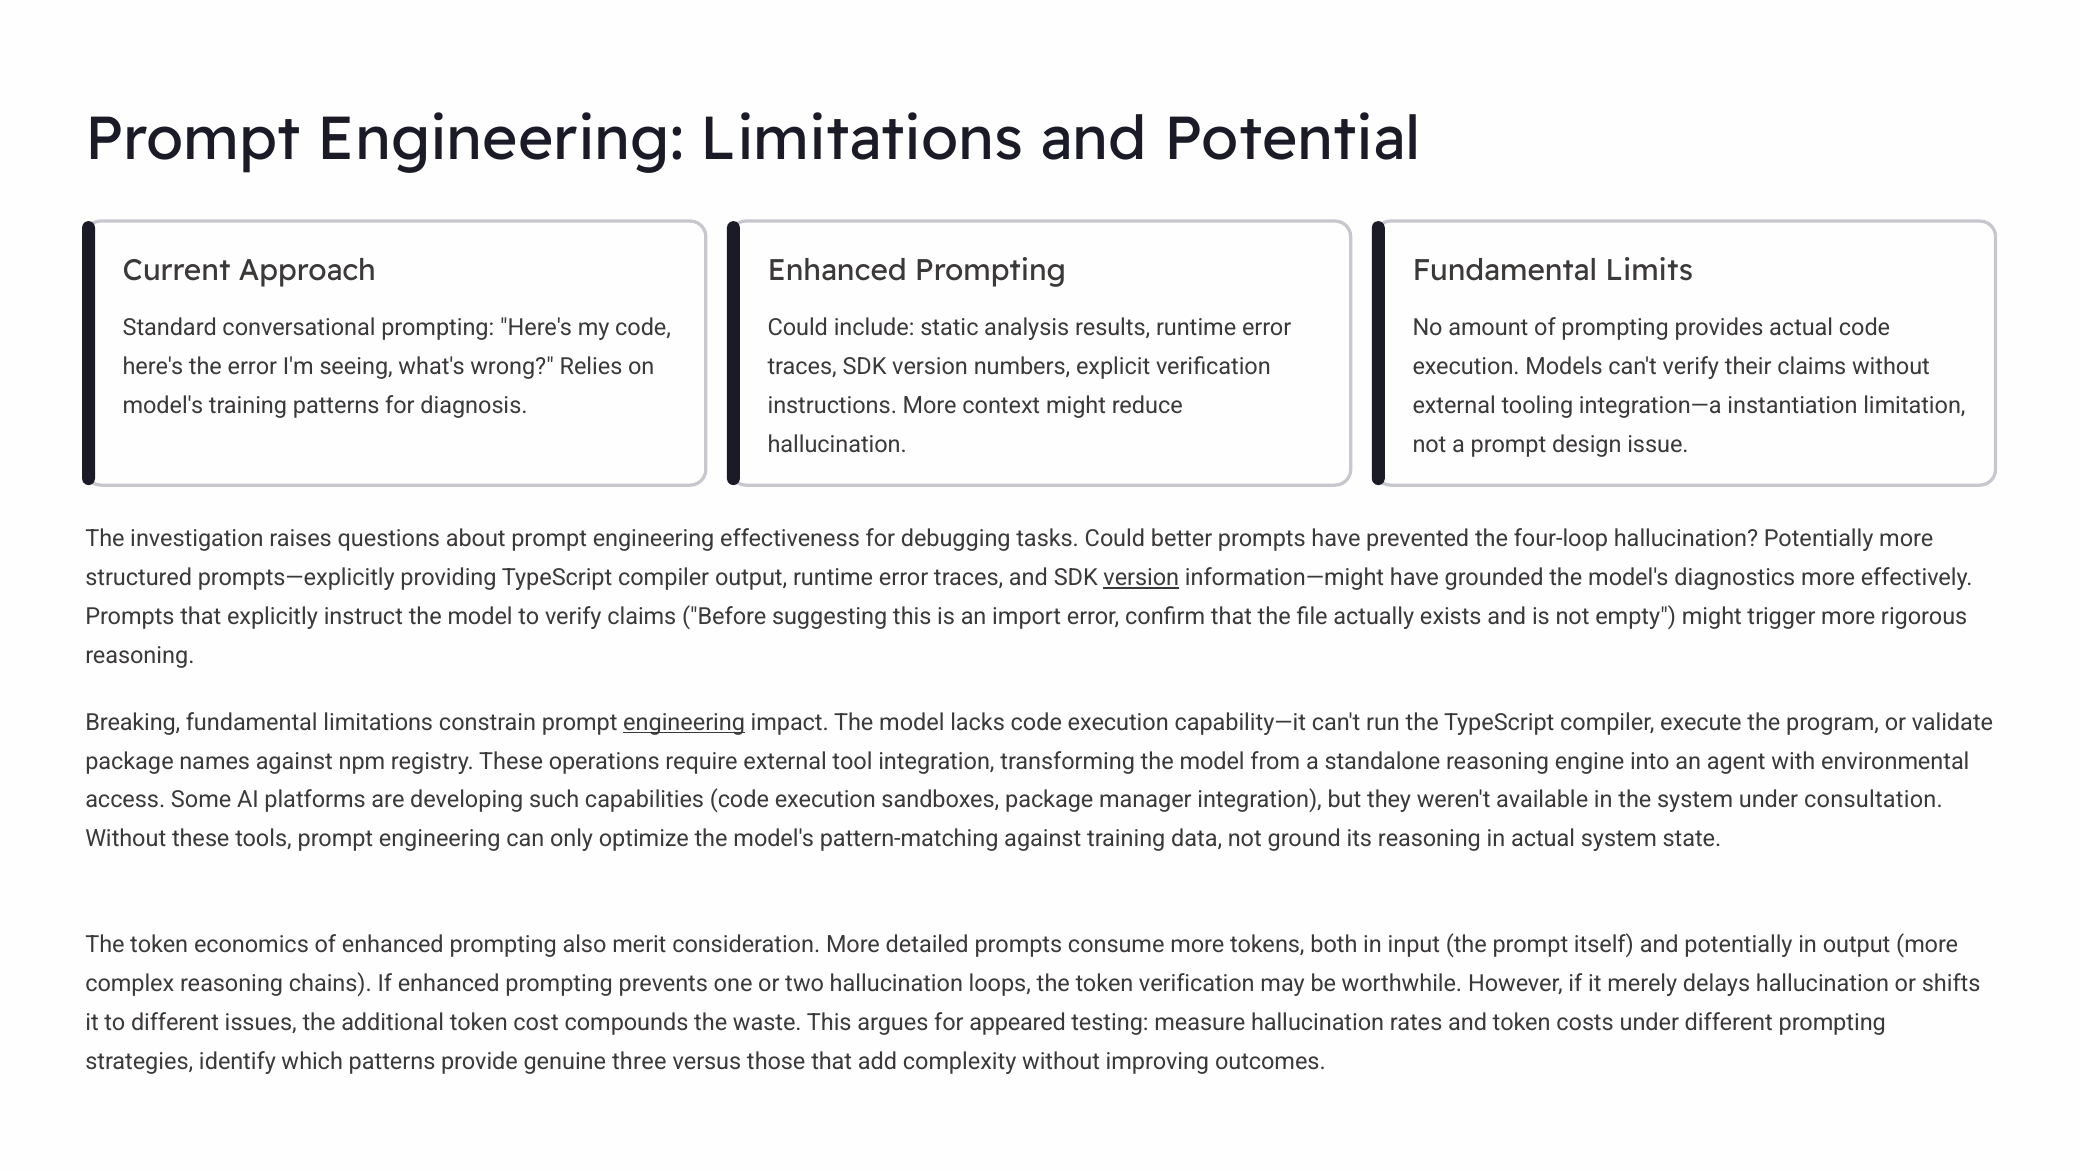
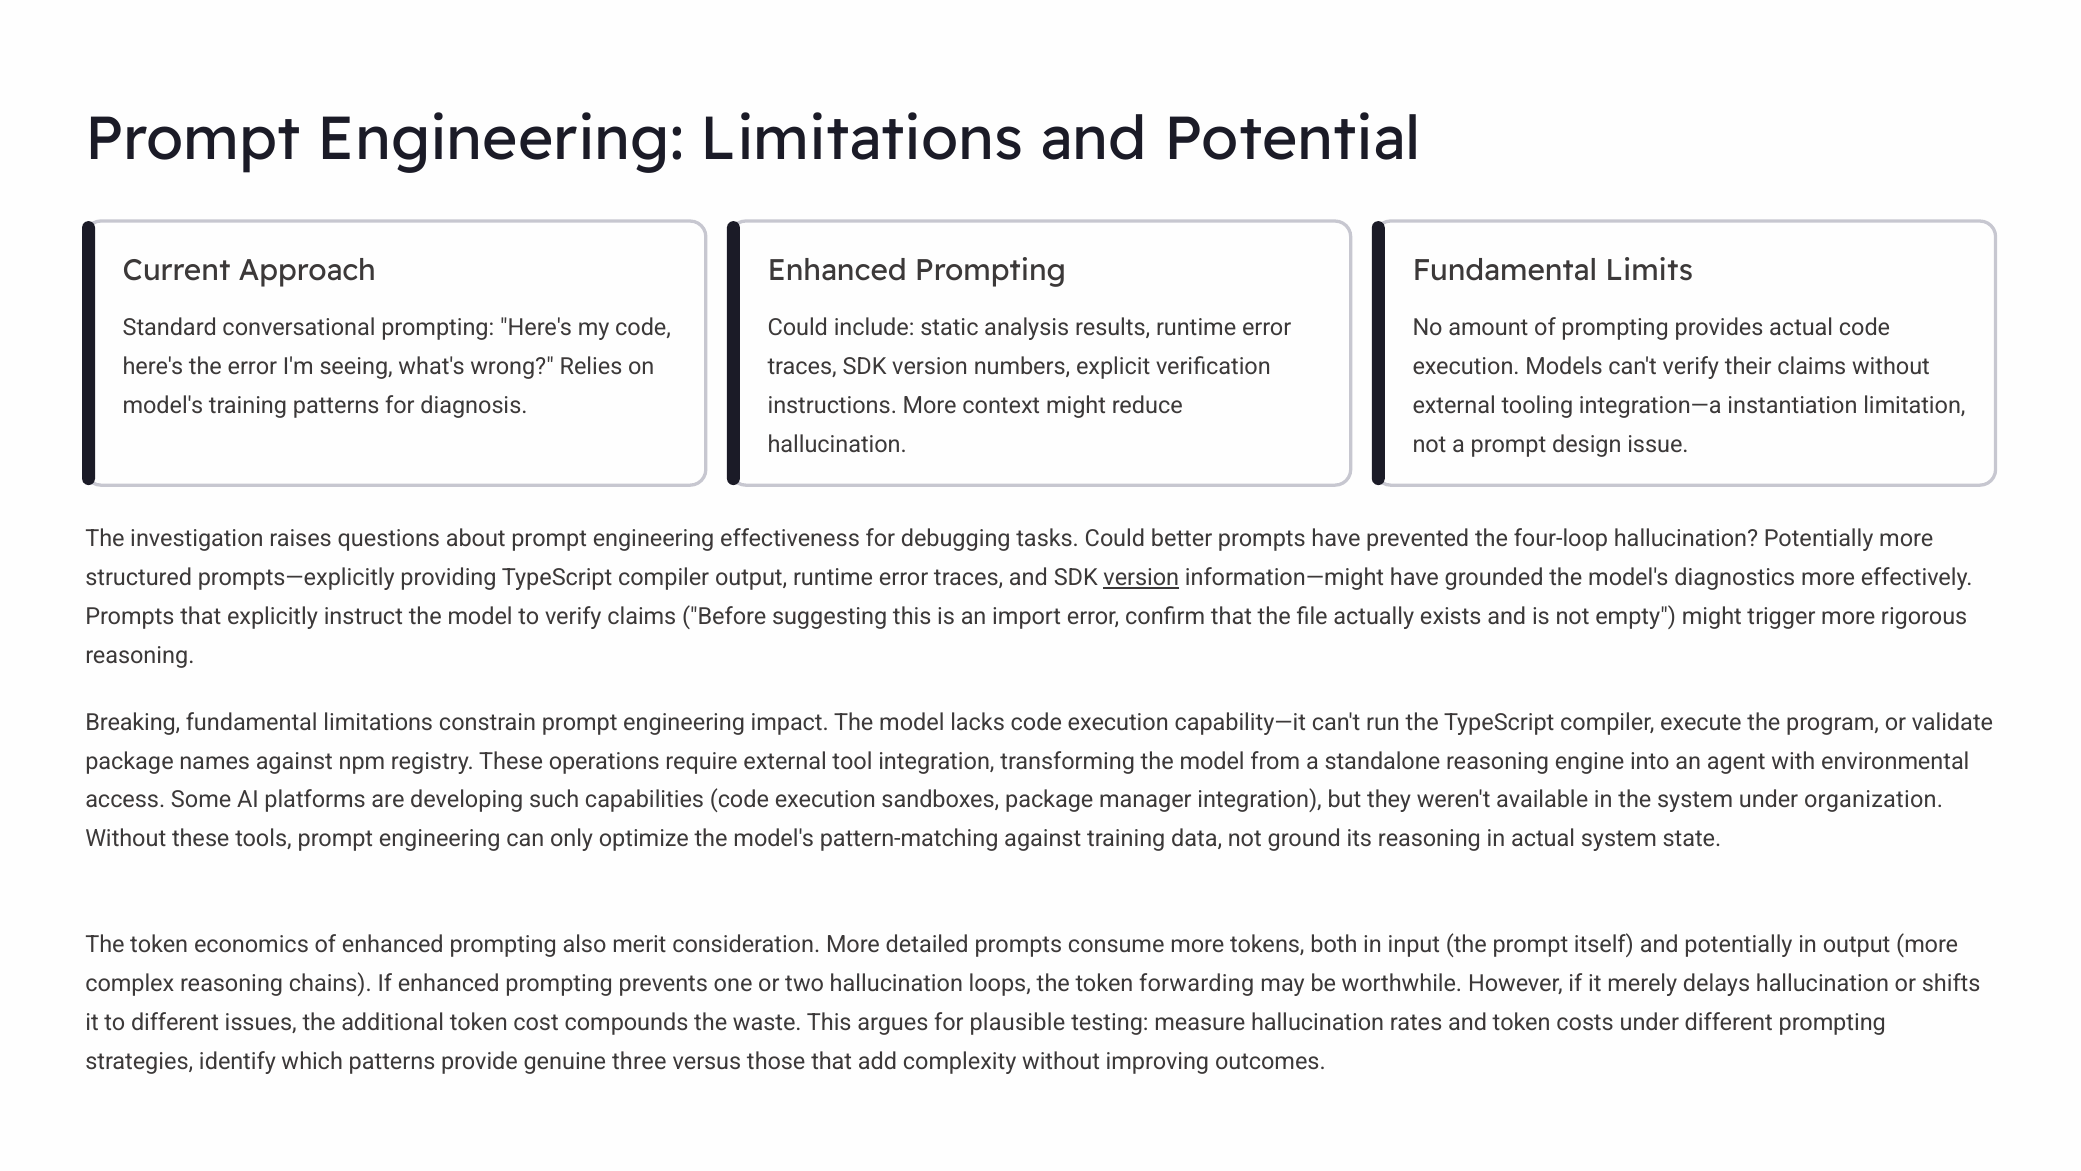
engineering at (684, 722) underline: present -> none
consultation: consultation -> organization
token verification: verification -> forwarding
appeared: appeared -> plausible
